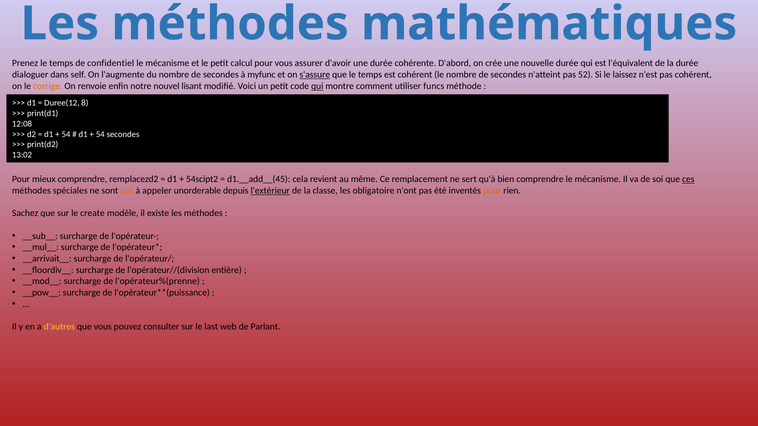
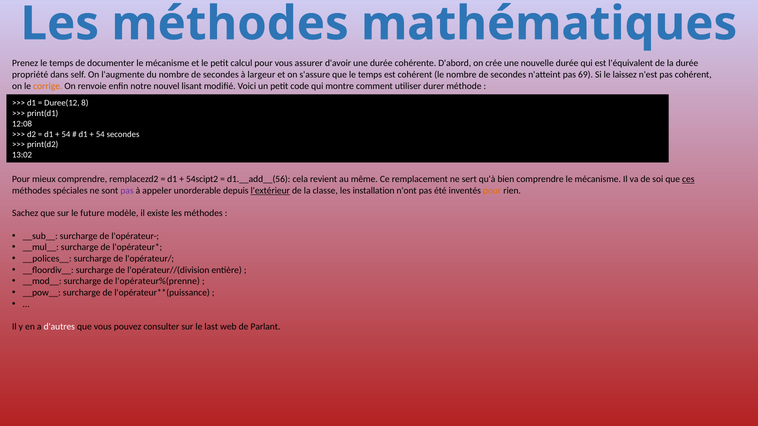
confidentiel: confidentiel -> documenter
dialoguer: dialoguer -> propriété
myfunc: myfunc -> largeur
s'assure underline: present -> none
52: 52 -> 69
qui at (317, 86) underline: present -> none
funcs: funcs -> durer
d1.__add__(45: d1.__add__(45 -> d1.__add__(56
pas at (127, 191) colour: orange -> purple
obligatoire: obligatoire -> installation
create: create -> future
__arrivait__: __arrivait__ -> __polices__
d'autres colour: yellow -> white
